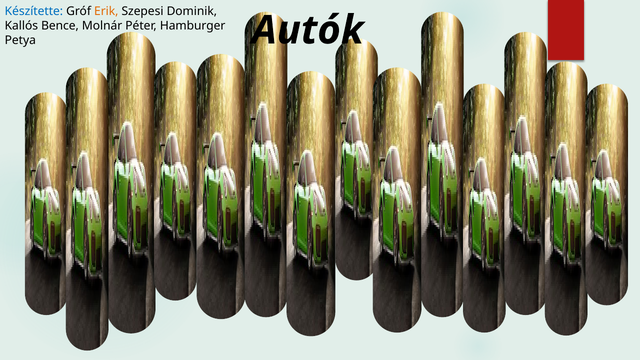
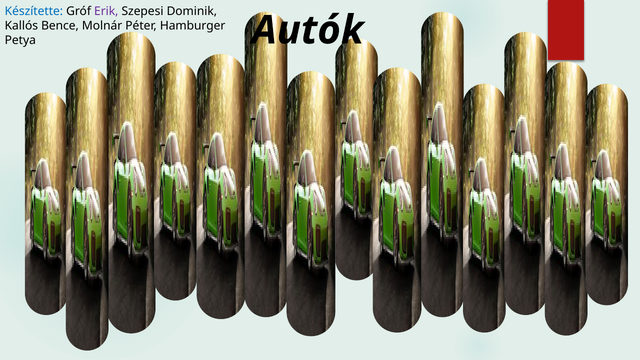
Erik colour: orange -> purple
